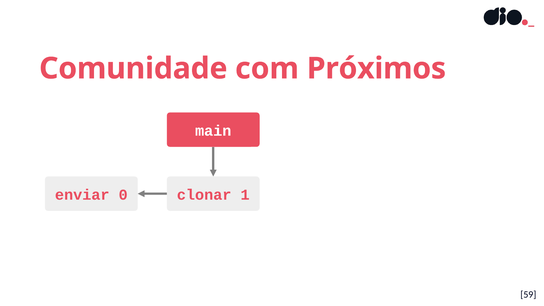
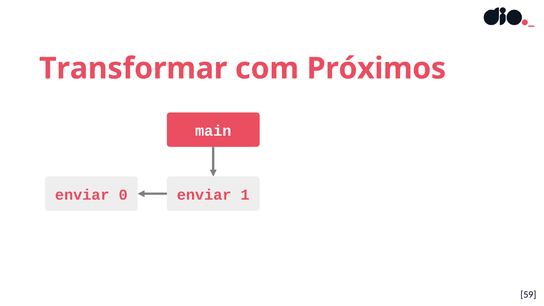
Comunidade: Comunidade -> Transformar
0 clonar: clonar -> enviar
